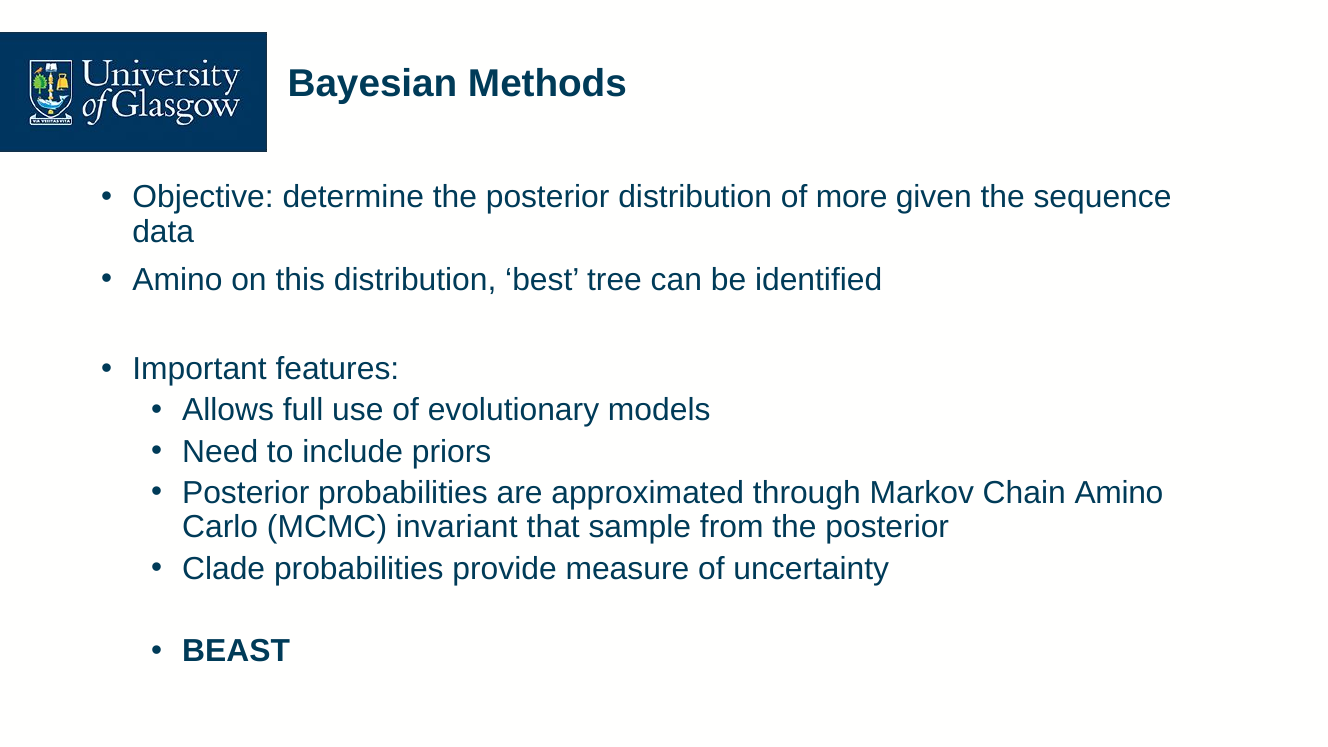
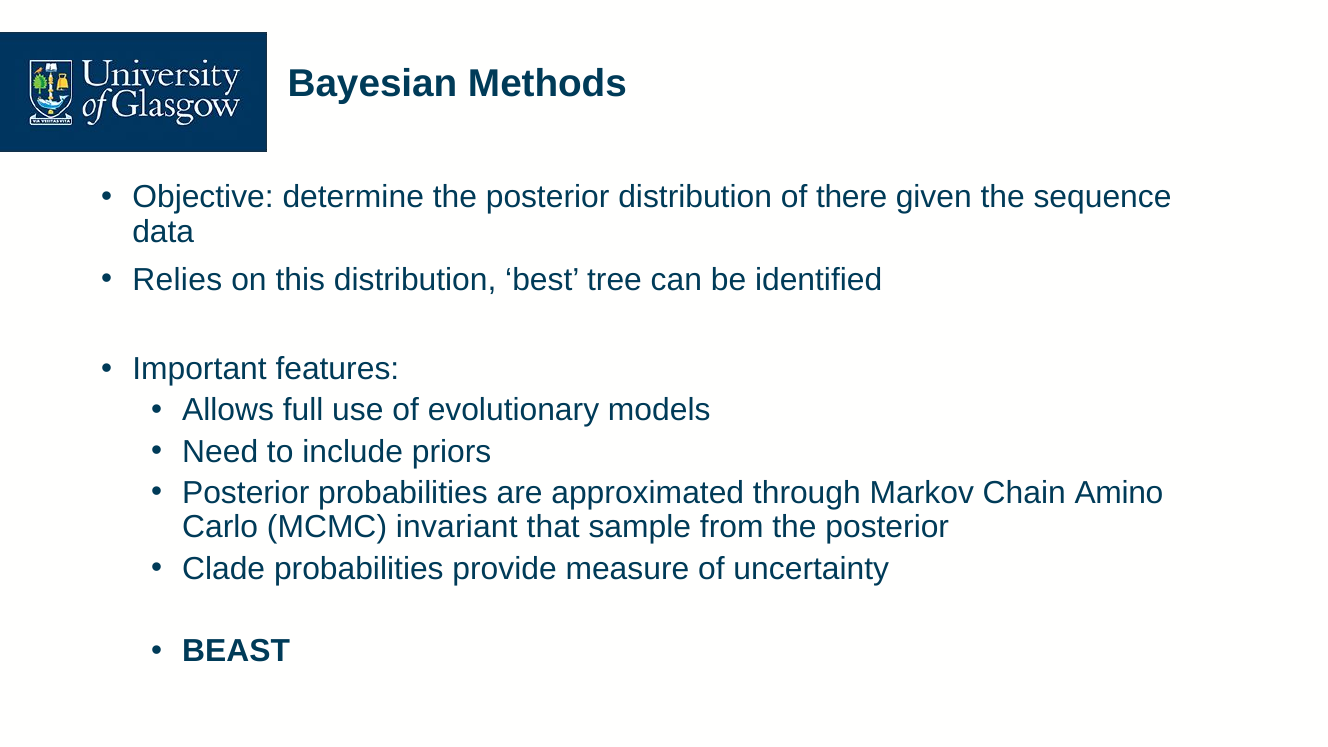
more: more -> there
Amino at (177, 280): Amino -> Relies
